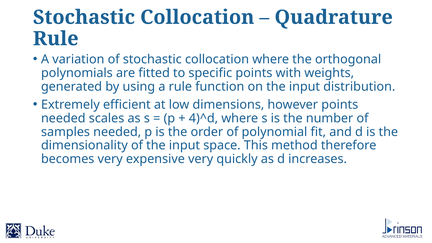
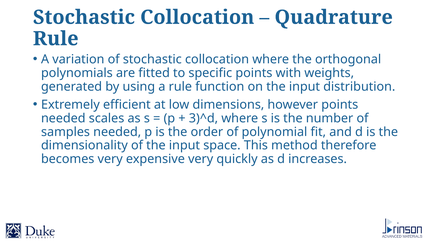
4)^d: 4)^d -> 3)^d
